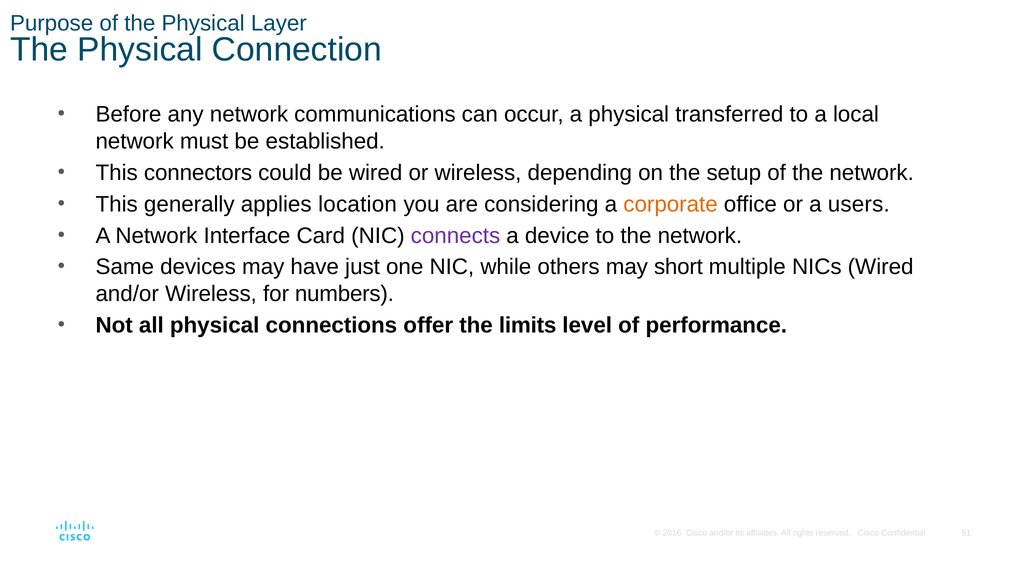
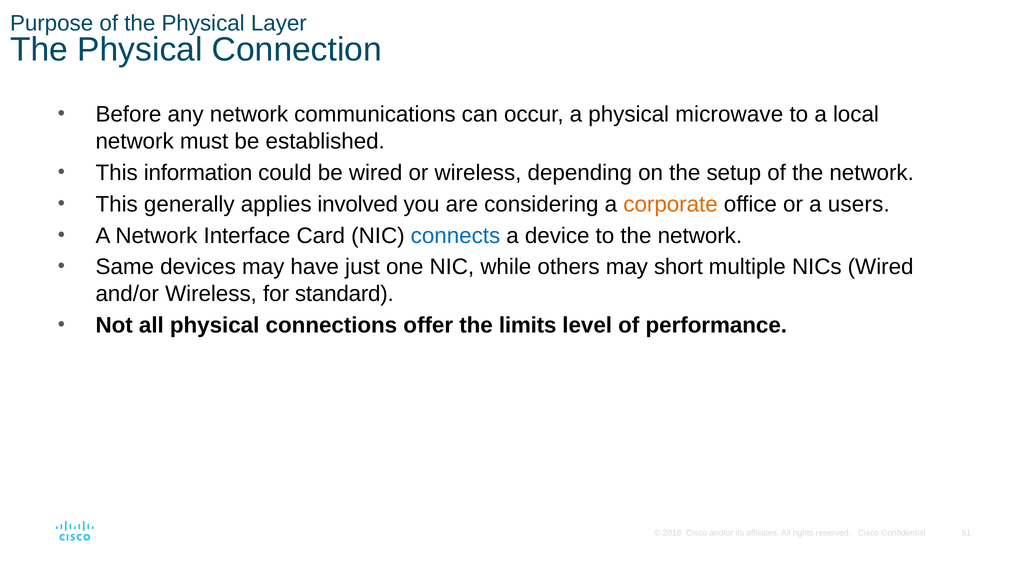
transferred: transferred -> microwave
connectors: connectors -> information
location: location -> involved
connects colour: purple -> blue
numbers: numbers -> standard
